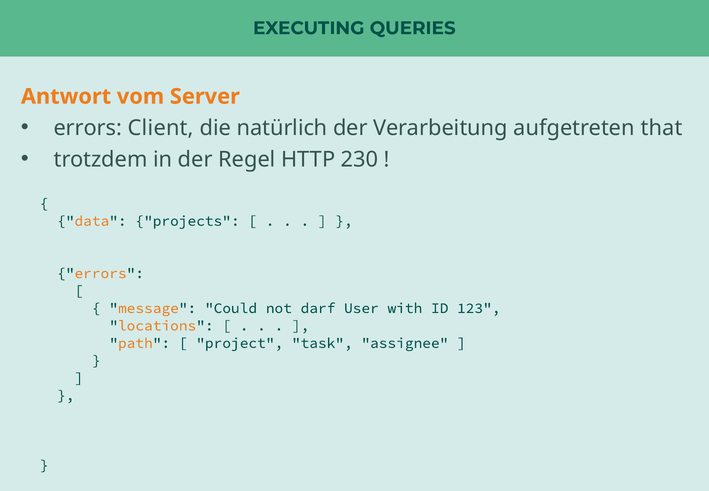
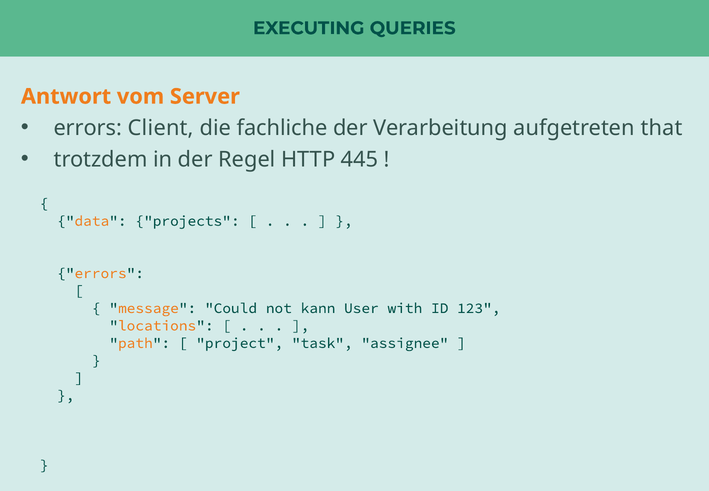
natürlich: natürlich -> fachliche
230: 230 -> 445
darf: darf -> kann
